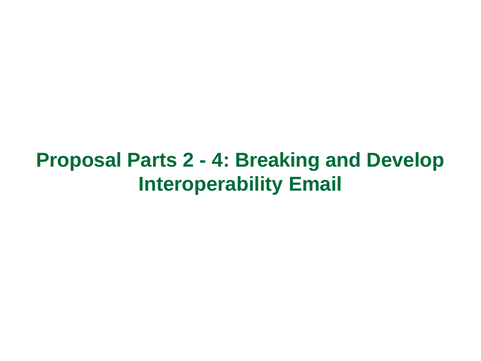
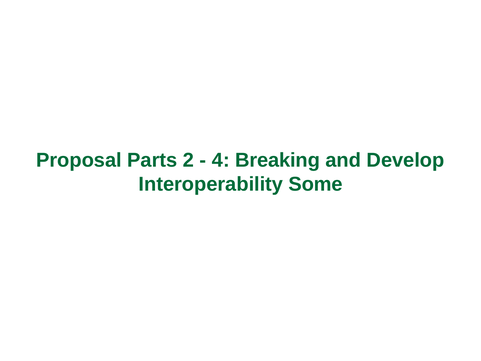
Email: Email -> Some
